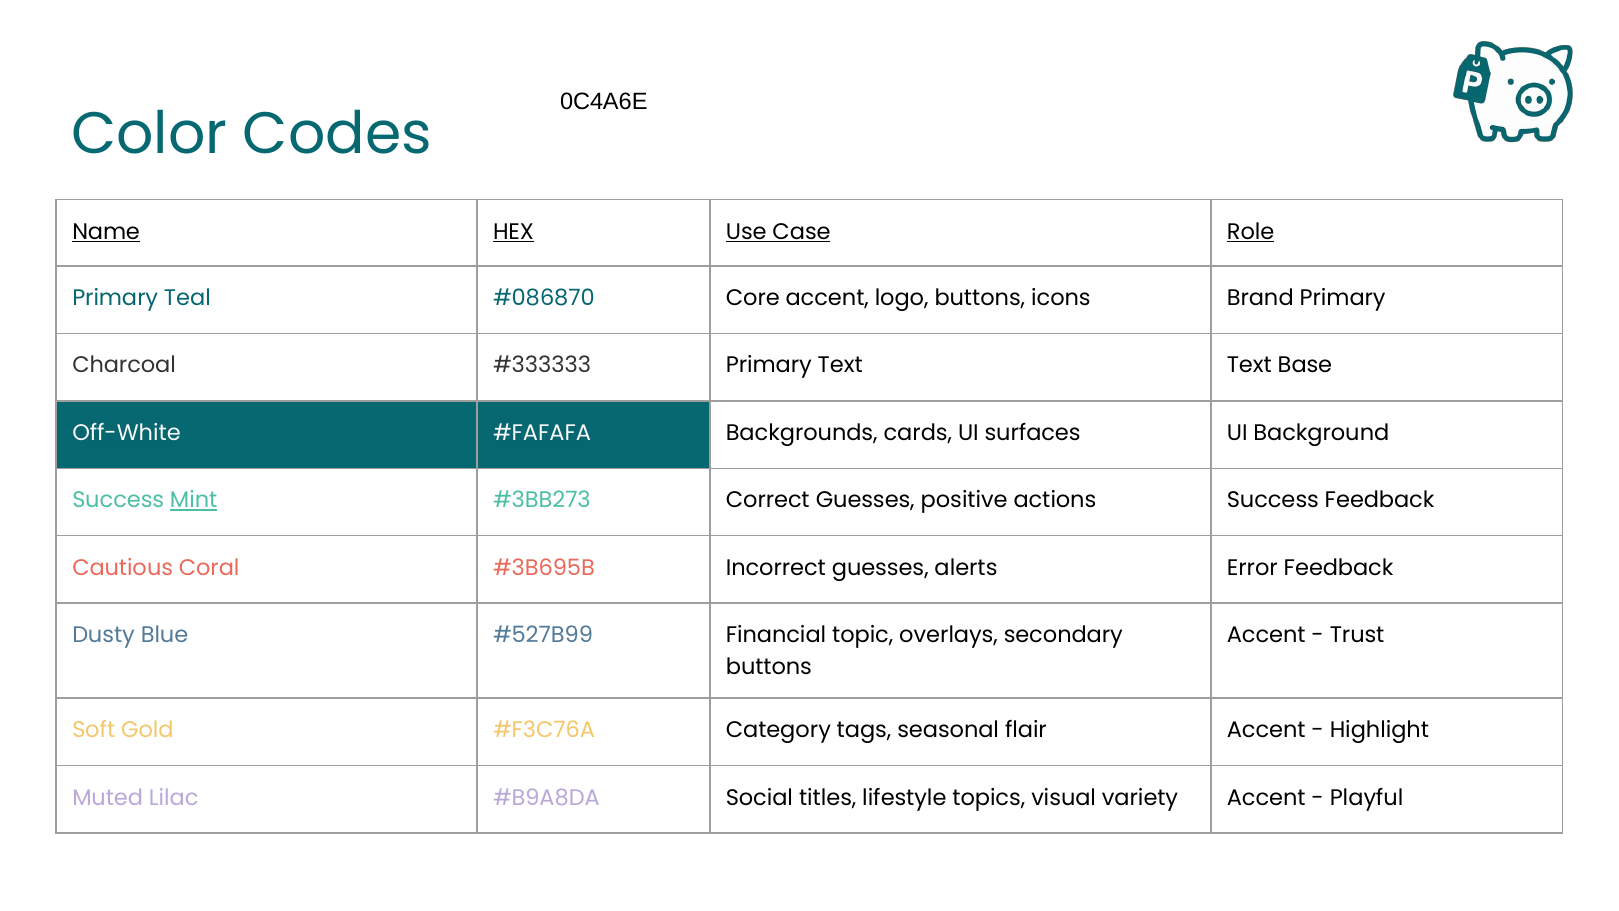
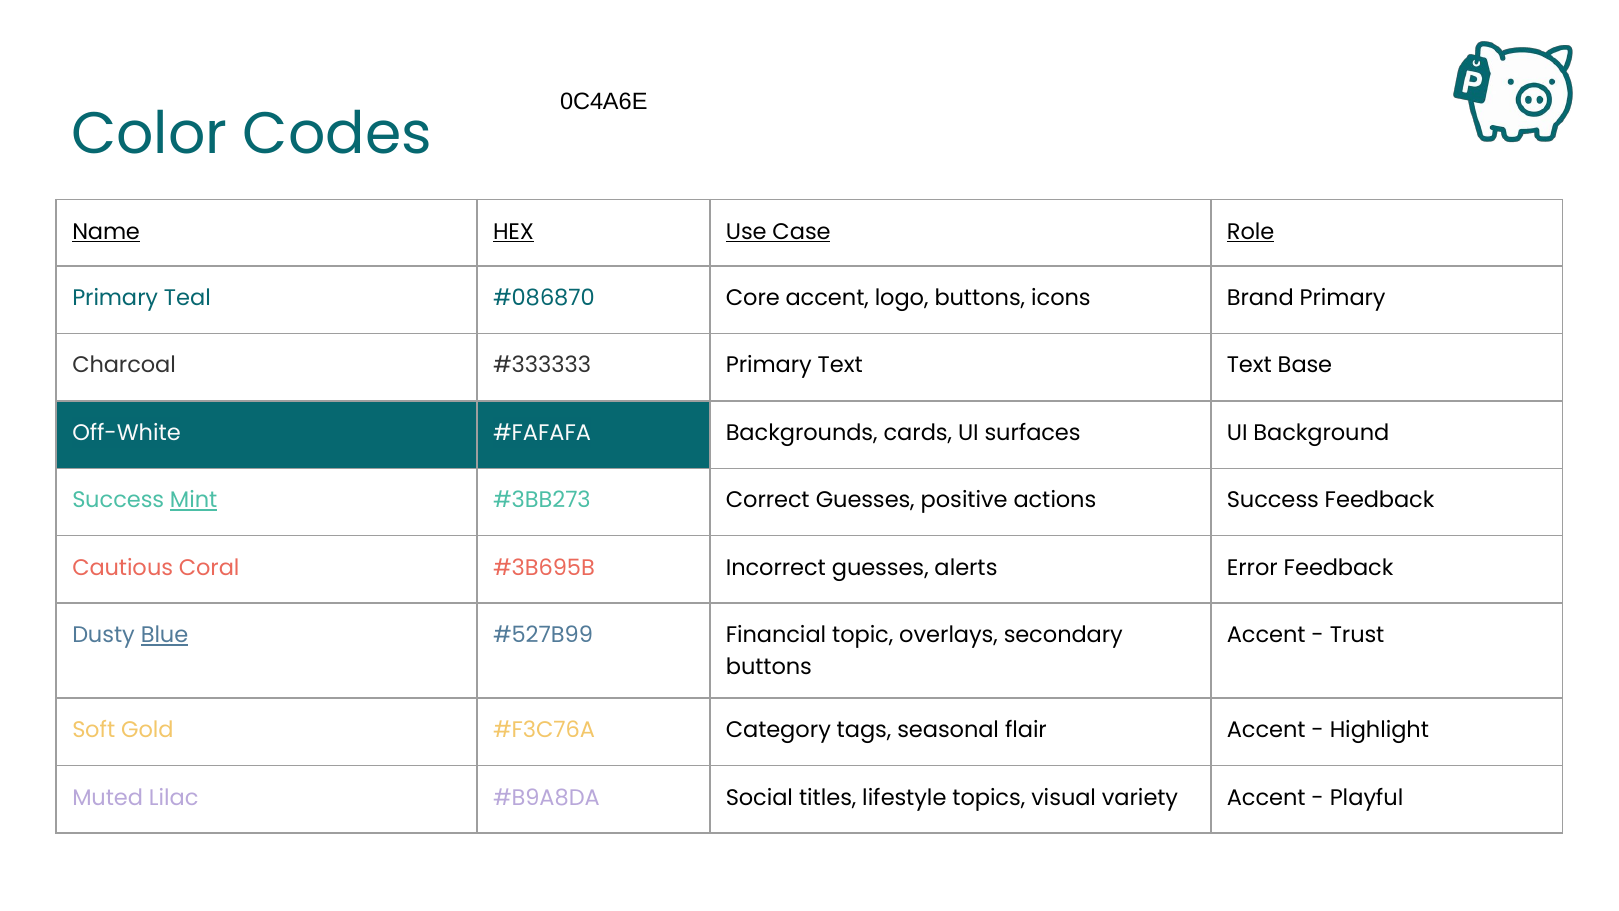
Blue underline: none -> present
